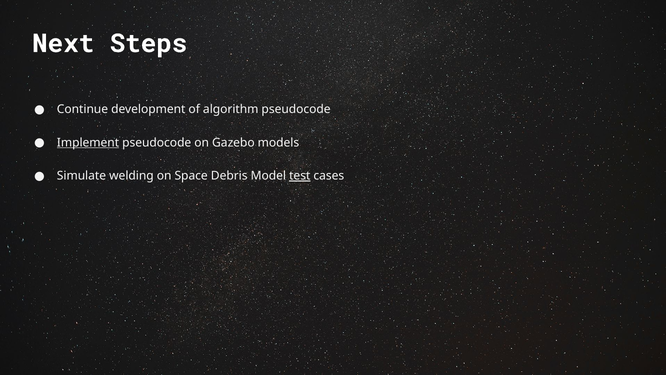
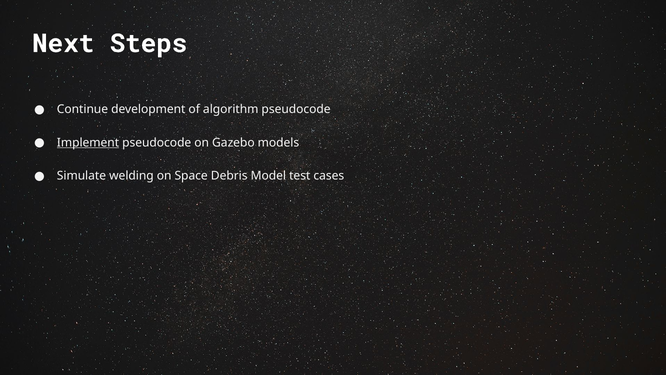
test underline: present -> none
